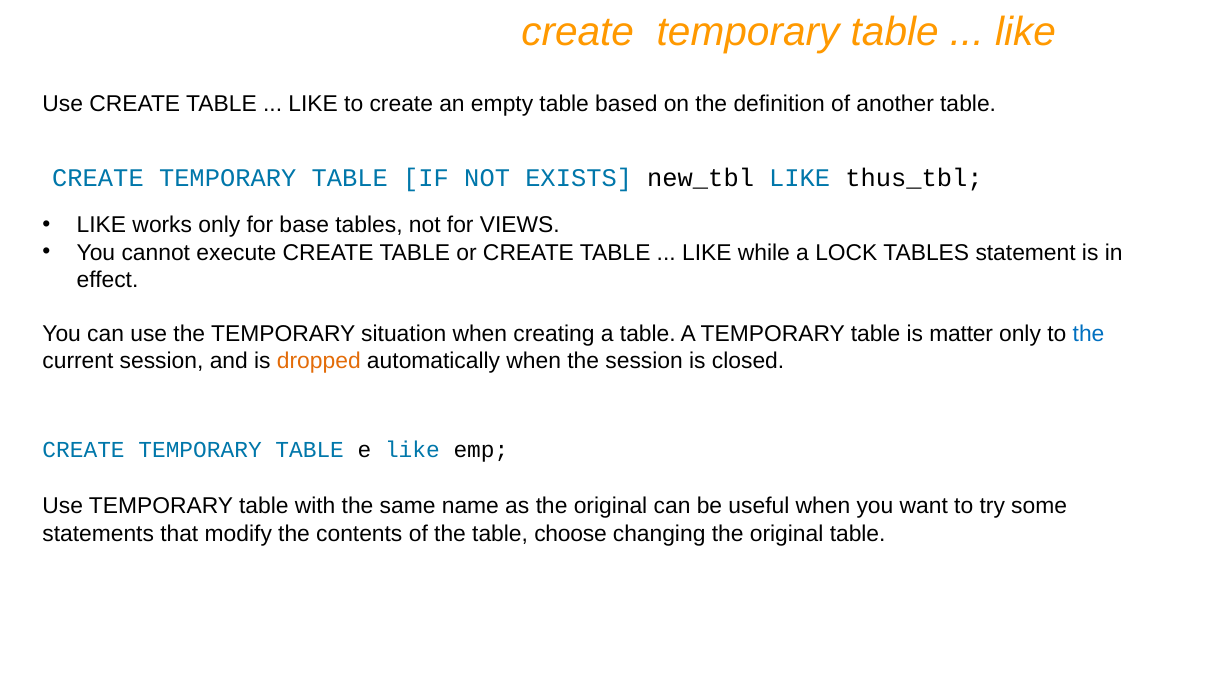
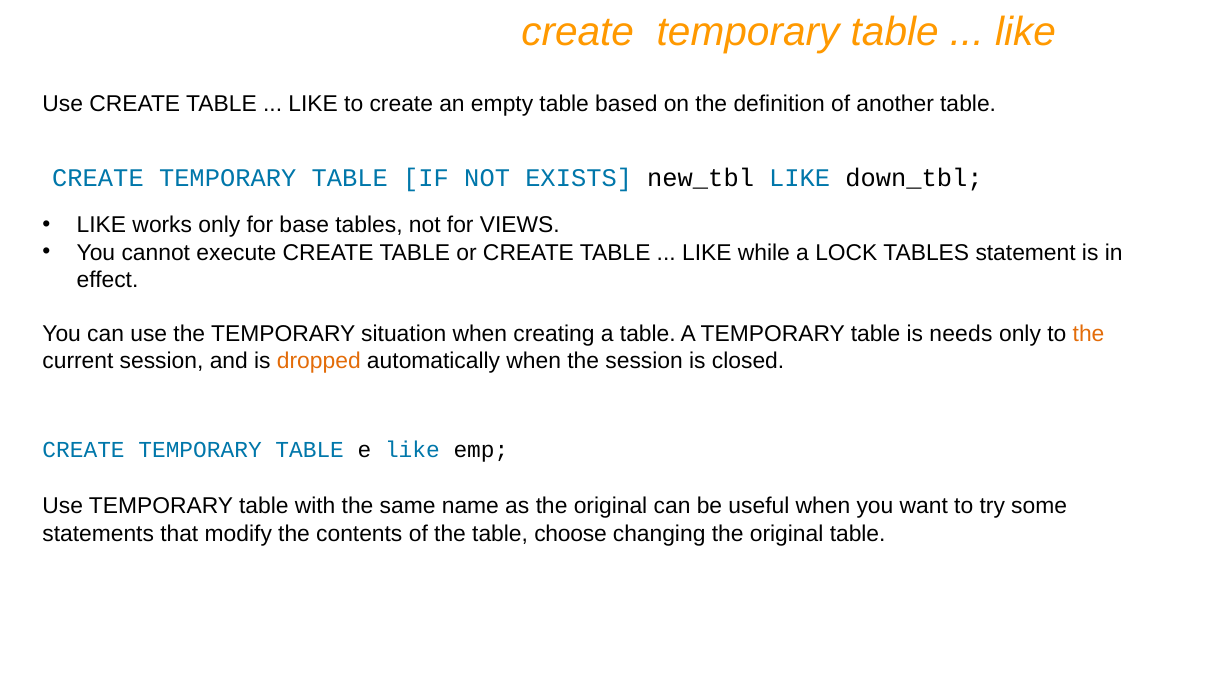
thus_tbl: thus_tbl -> down_tbl
matter: matter -> needs
the at (1089, 334) colour: blue -> orange
